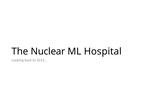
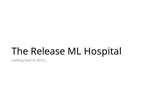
Nuclear: Nuclear -> Release
